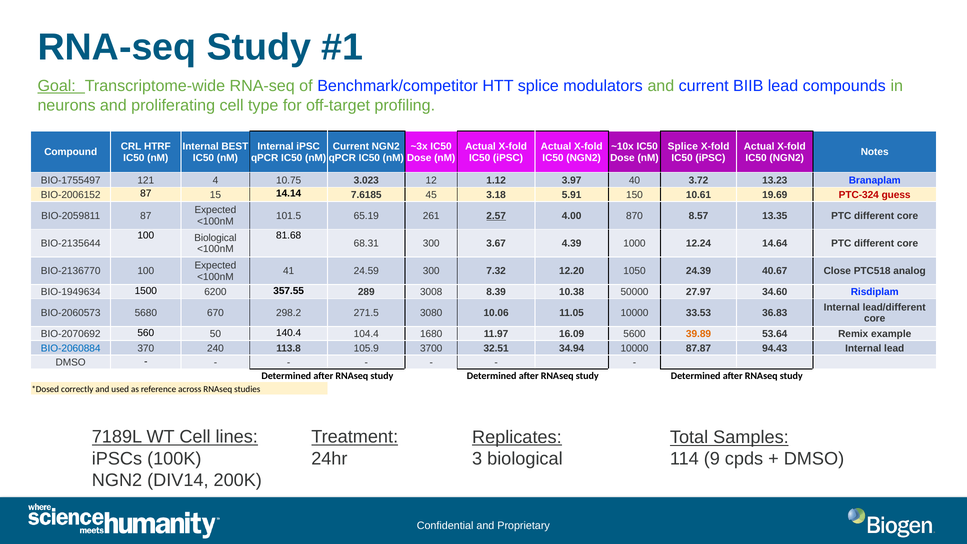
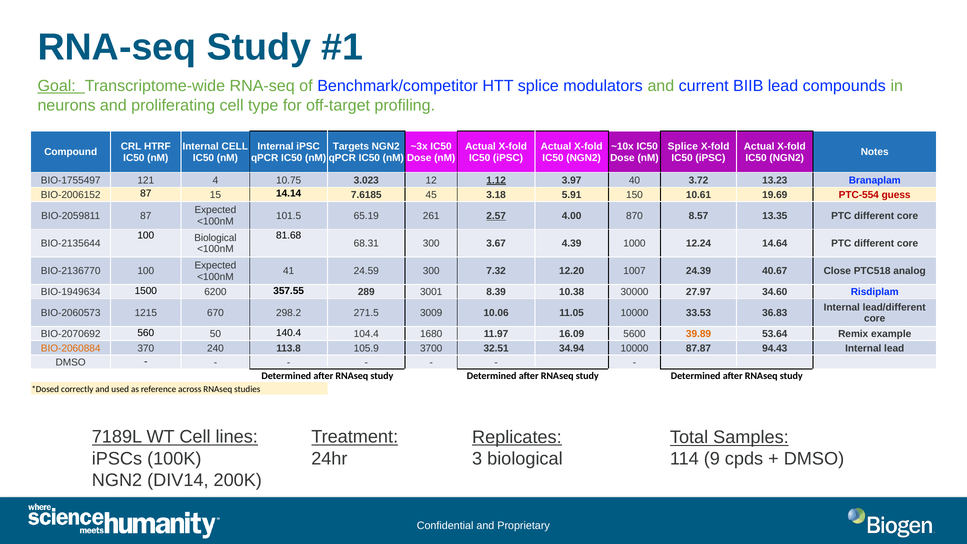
Internal BEST: BEST -> CELL
Current at (351, 146): Current -> Targets
1.12 underline: none -> present
PTC-324: PTC-324 -> PTC-554
1050: 1050 -> 1007
3008: 3008 -> 3001
50000: 50000 -> 30000
5680: 5680 -> 1215
3080: 3080 -> 3009
BIO-2060884 colour: blue -> orange
